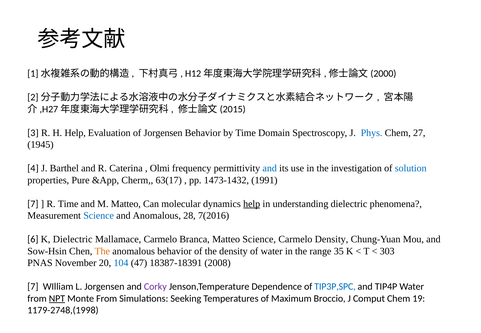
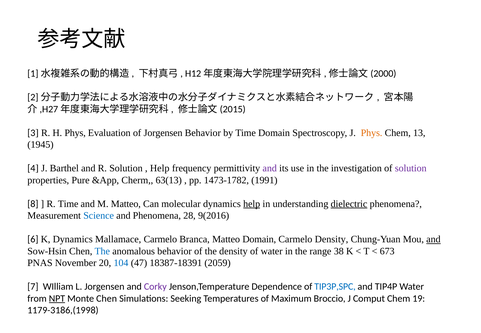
H Help: Help -> Phys
Phys at (372, 133) colour: blue -> orange
27: 27 -> 13
R Caterina: Caterina -> Solution
Olmi at (160, 168): Olmi -> Help
and at (270, 168) colour: blue -> purple
solution at (411, 168) colour: blue -> purple
63(17: 63(17 -> 63(13
1473-1432: 1473-1432 -> 1473-1782
7 at (33, 204): 7 -> 8
dielectric at (349, 204) underline: none -> present
and Anomalous: Anomalous -> Phenomena
7(2016: 7(2016 -> 9(2016
K Dielectric: Dielectric -> Dynamics
Matteo Science: Science -> Domain
and at (433, 239) underline: none -> present
The at (102, 251) colour: orange -> blue
35: 35 -> 38
303: 303 -> 673
2008: 2008 -> 2059
Monte From: From -> Chen
1179-2748,(1998: 1179-2748,(1998 -> 1179-3186,(1998
